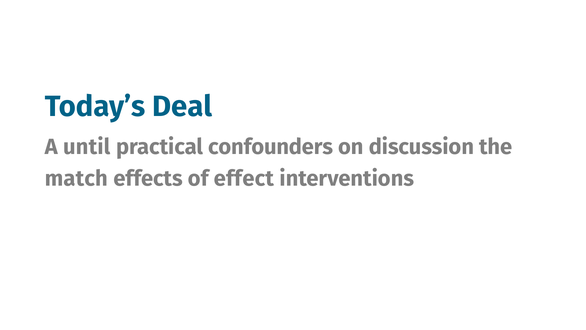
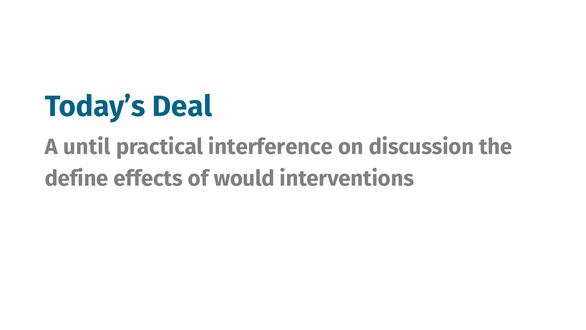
confounders: confounders -> interference
match: match -> define
effect: effect -> would
